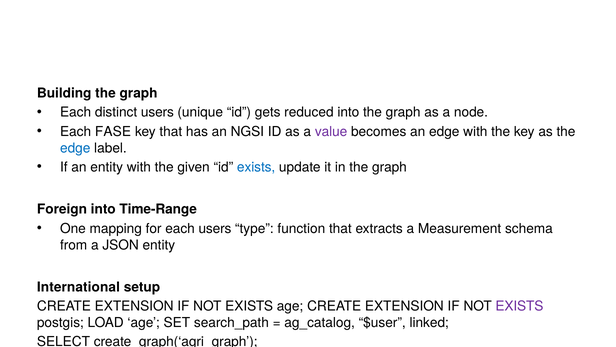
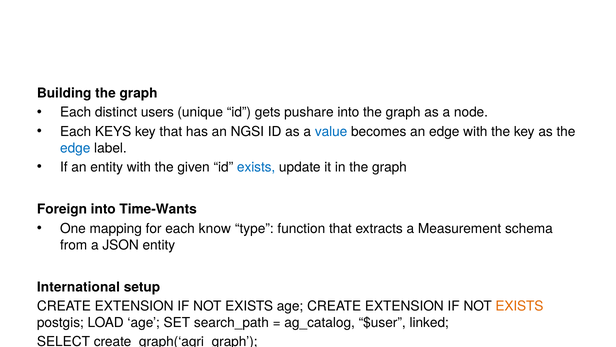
reduced: reduced -> pushare
FASE: FASE -> KEYS
value at (331, 131) colour: purple -> blue
Time-Range: Time-Range -> Time-Wants
each users: users -> know
EXISTS at (519, 306) colour: purple -> orange
